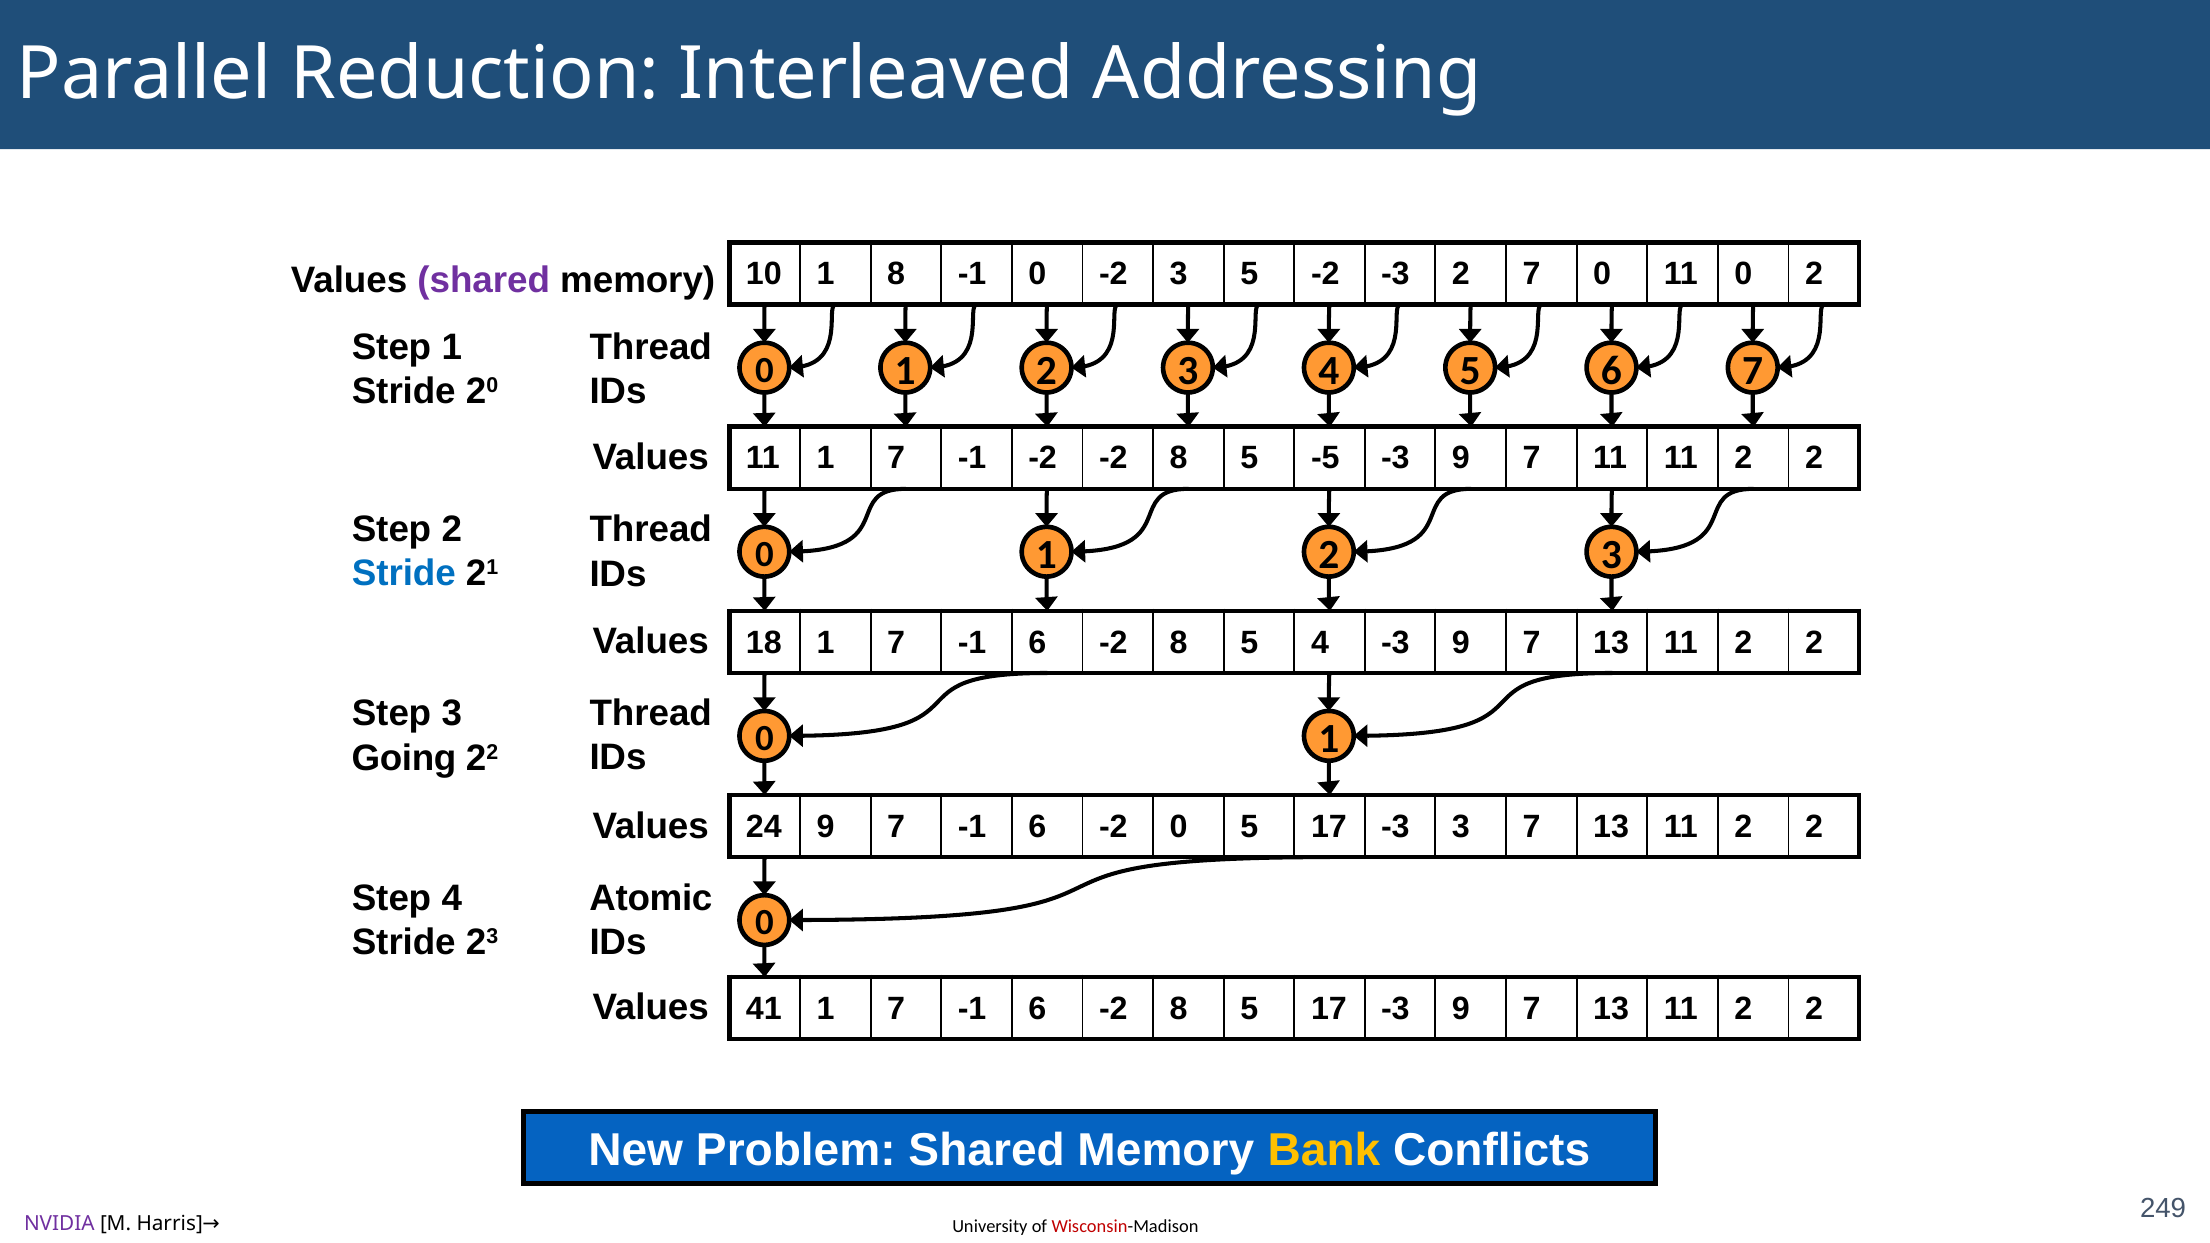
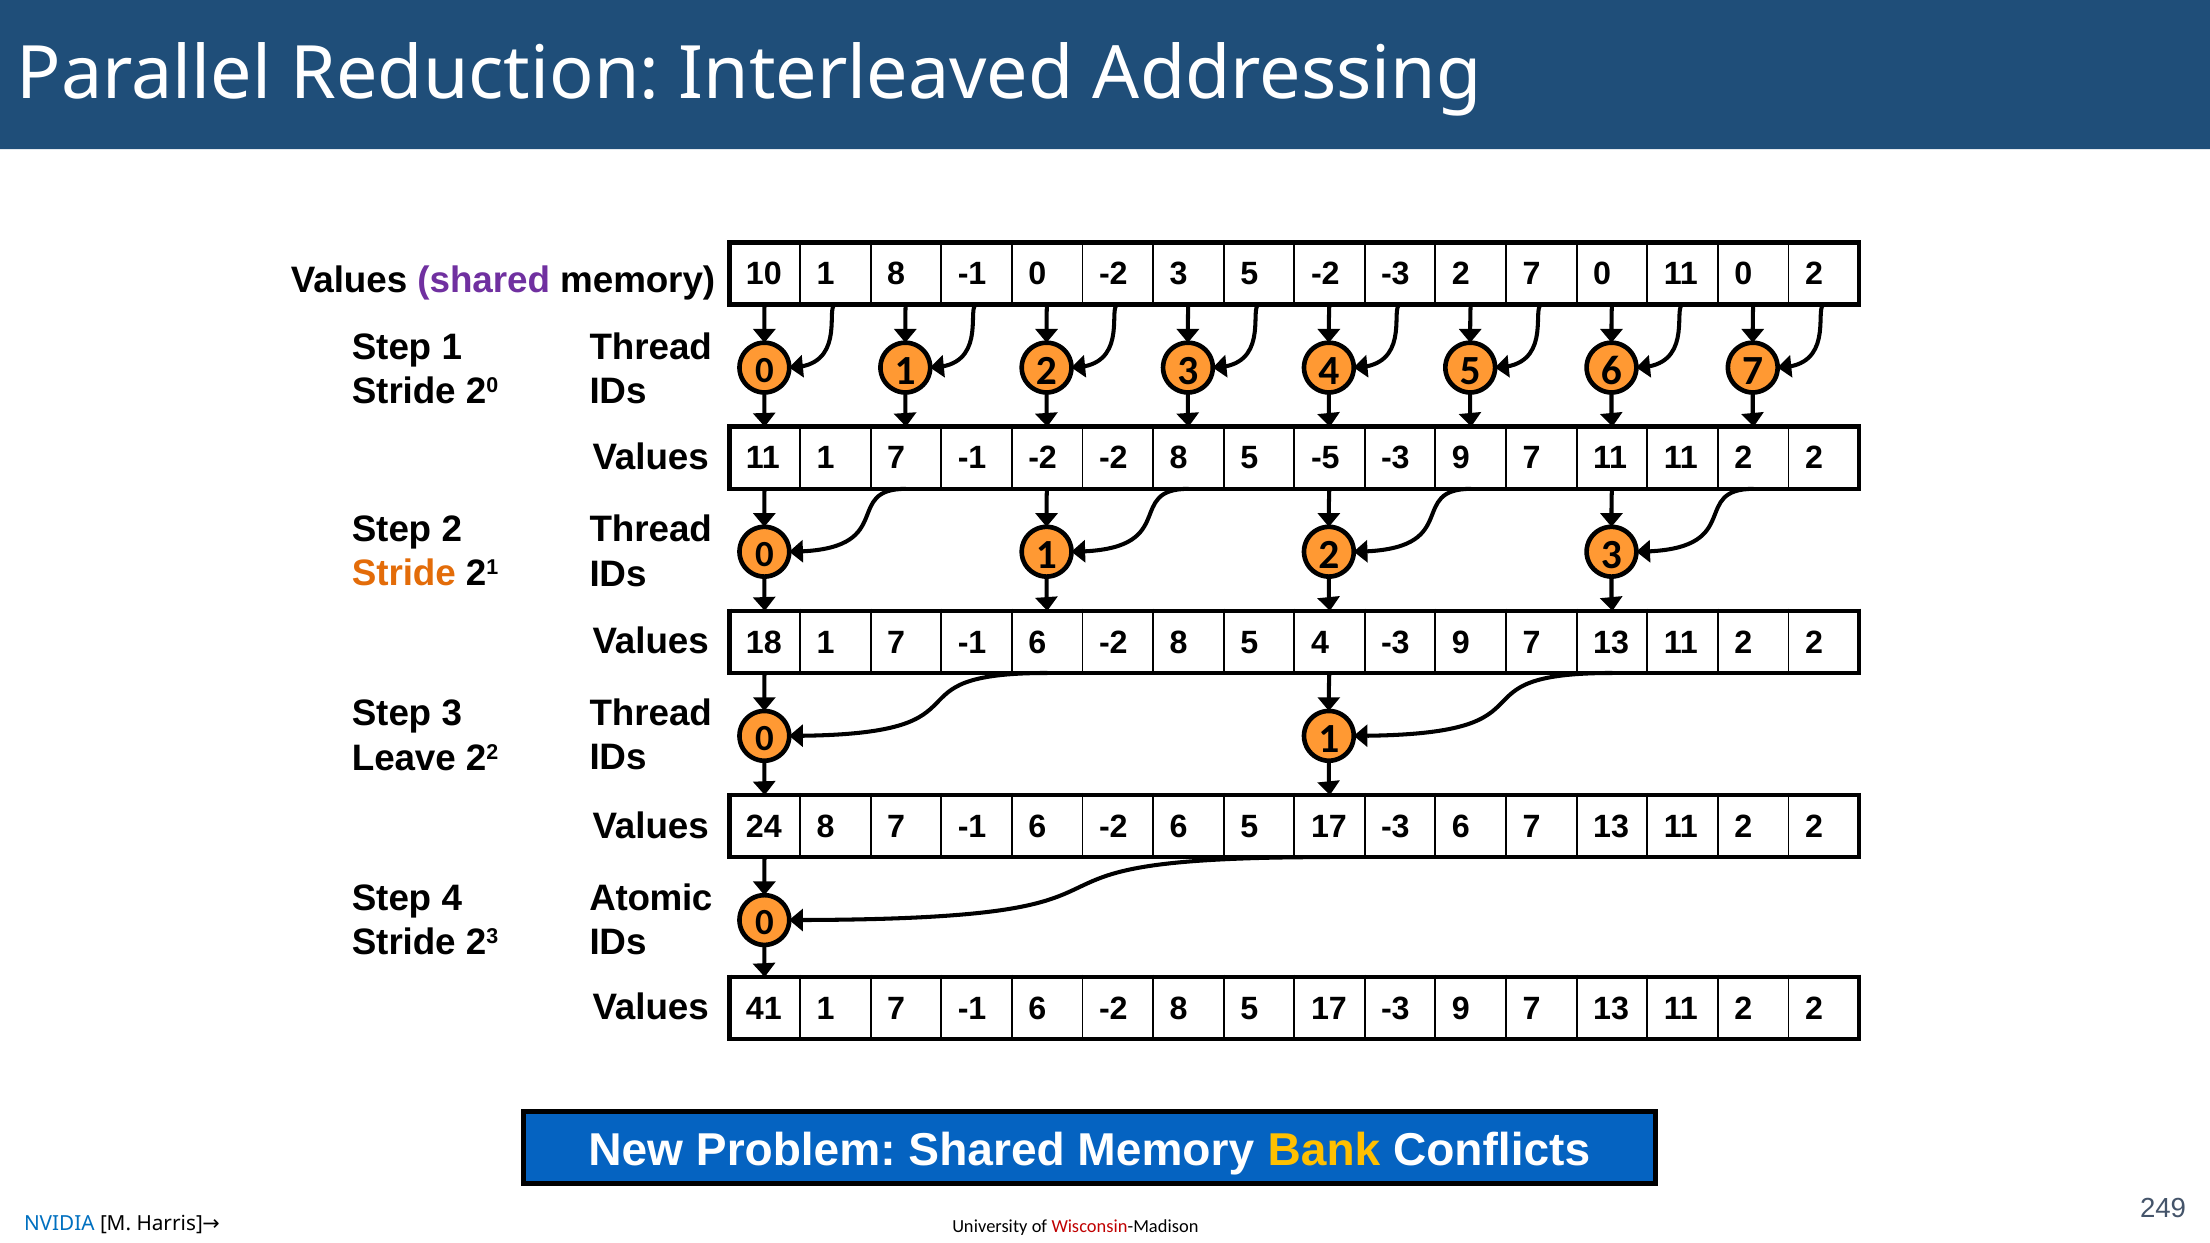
Stride at (404, 574) colour: blue -> orange
Going: Going -> Leave
24 9: 9 -> 8
-2 0: 0 -> 6
-3 3: 3 -> 6
NVIDIA colour: purple -> blue
